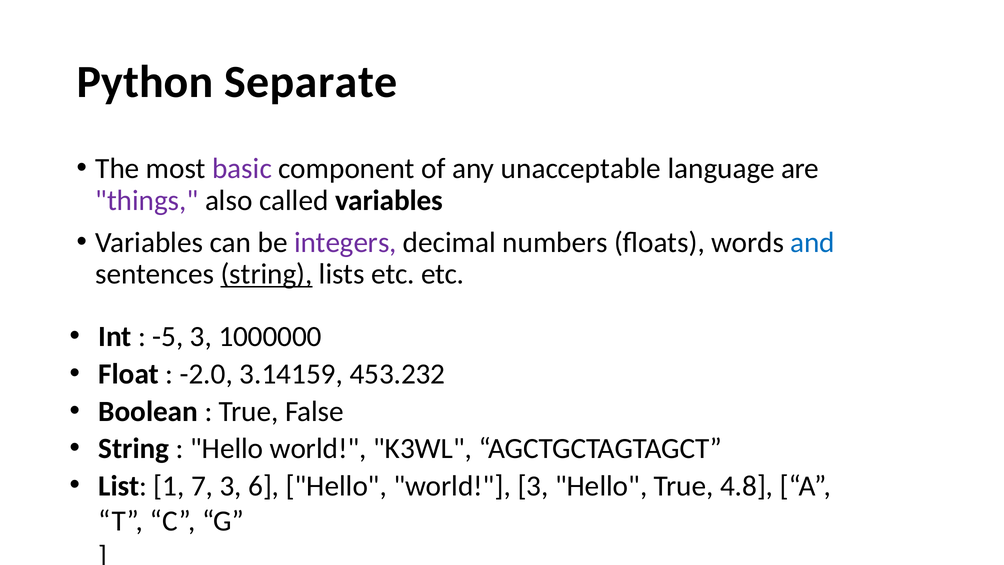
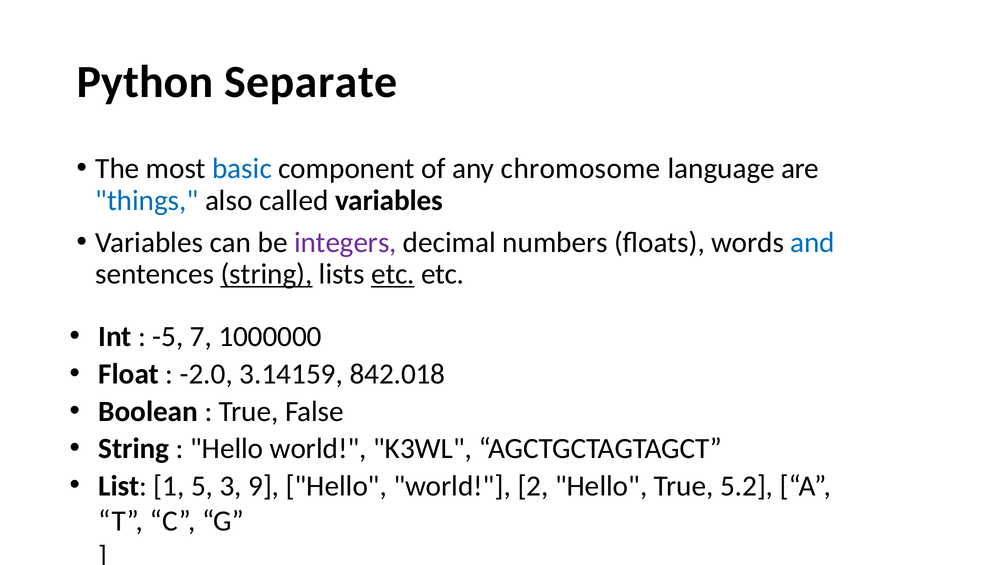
basic colour: purple -> blue
unacceptable: unacceptable -> chromosome
things colour: purple -> blue
etc at (393, 274) underline: none -> present
-5 3: 3 -> 7
453.232: 453.232 -> 842.018
7: 7 -> 5
6: 6 -> 9
world 3: 3 -> 2
4.8: 4.8 -> 5.2
